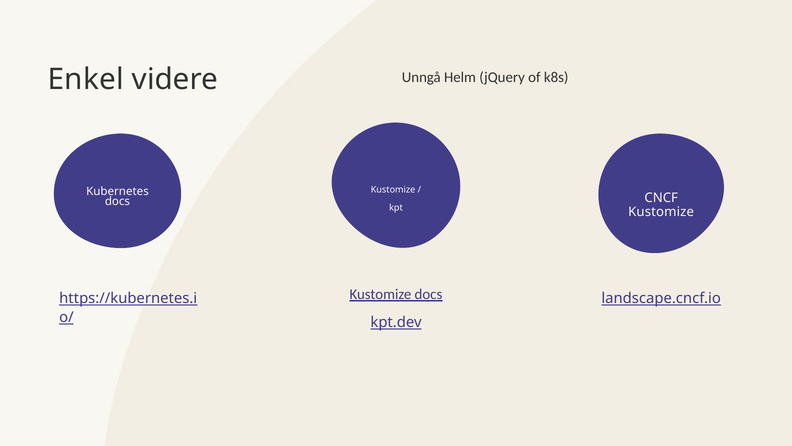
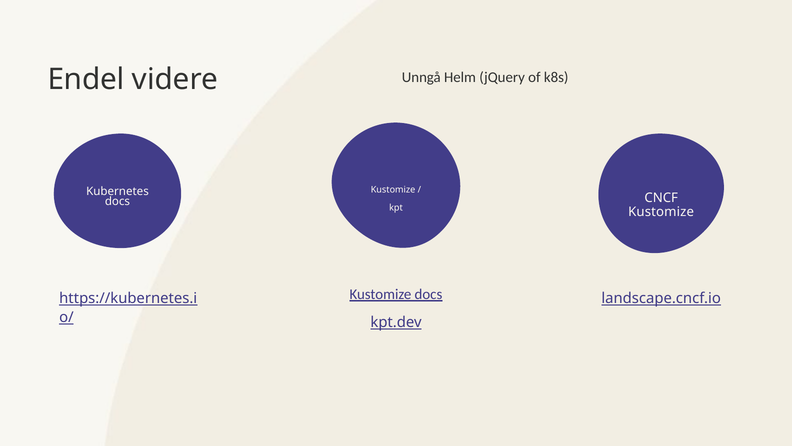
Enkel: Enkel -> Endel
